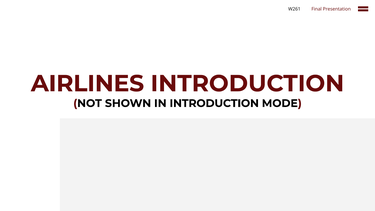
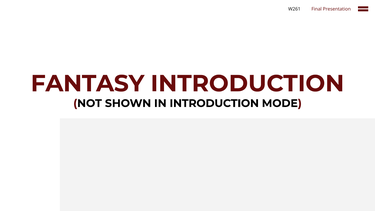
AIRLINES: AIRLINES -> FANTASY
